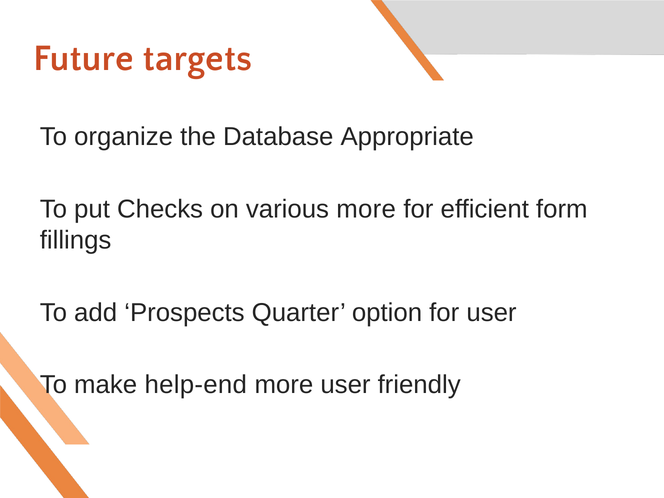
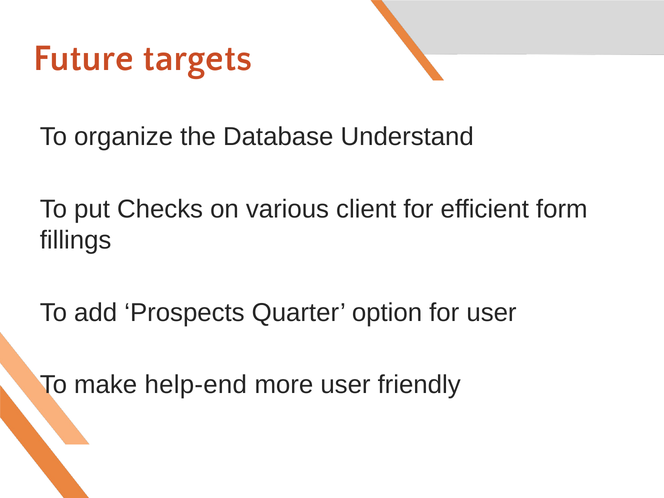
Appropriate: Appropriate -> Understand
various more: more -> client
